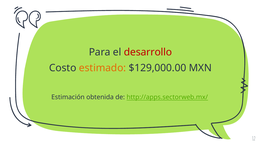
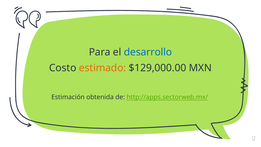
desarrollo colour: red -> blue
